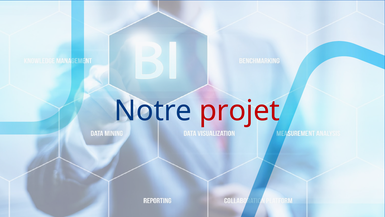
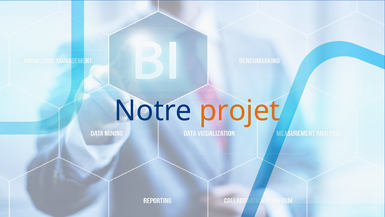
projet colour: red -> orange
